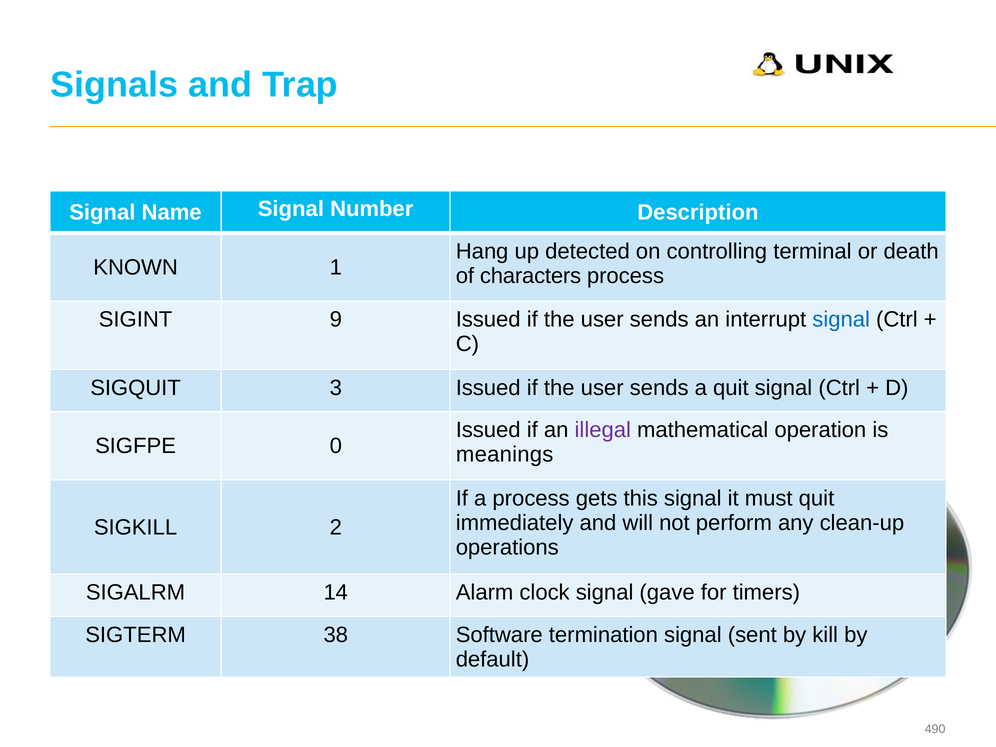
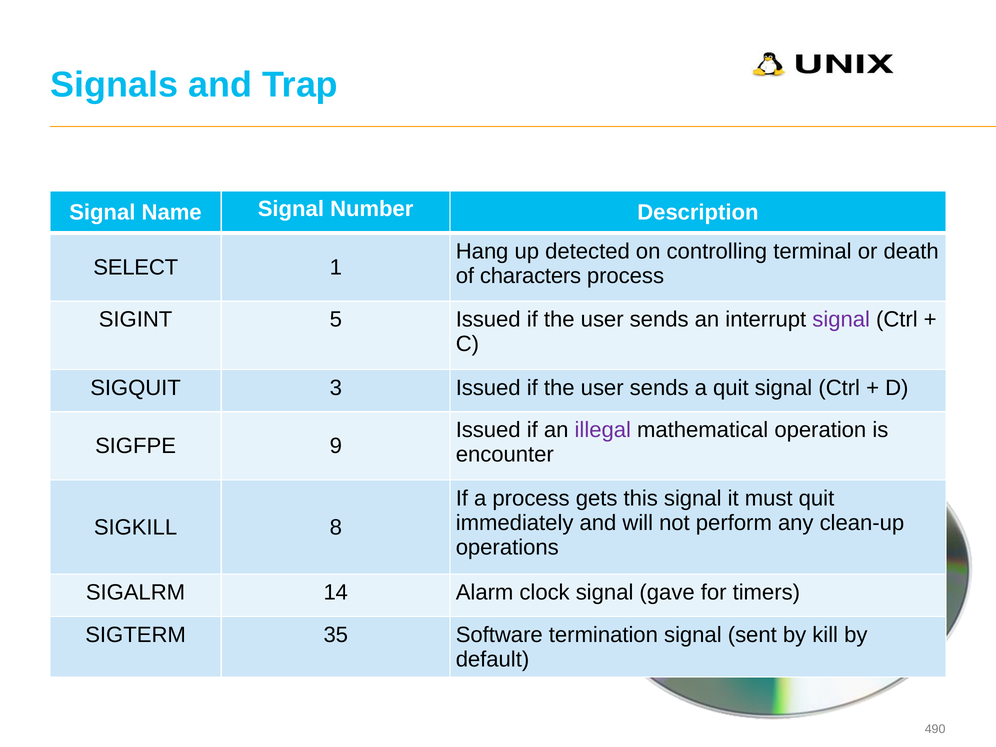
KNOWN: KNOWN -> SELECT
9: 9 -> 5
signal at (841, 320) colour: blue -> purple
0: 0 -> 9
meanings: meanings -> encounter
2: 2 -> 8
38: 38 -> 35
